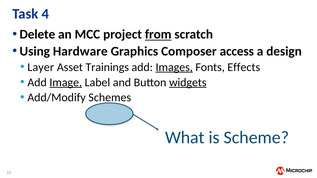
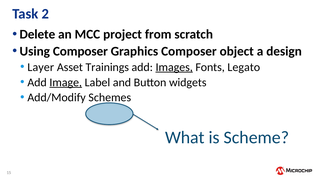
4: 4 -> 2
from underline: present -> none
Using Hardware: Hardware -> Composer
access: access -> object
Effects: Effects -> Legato
widgets underline: present -> none
